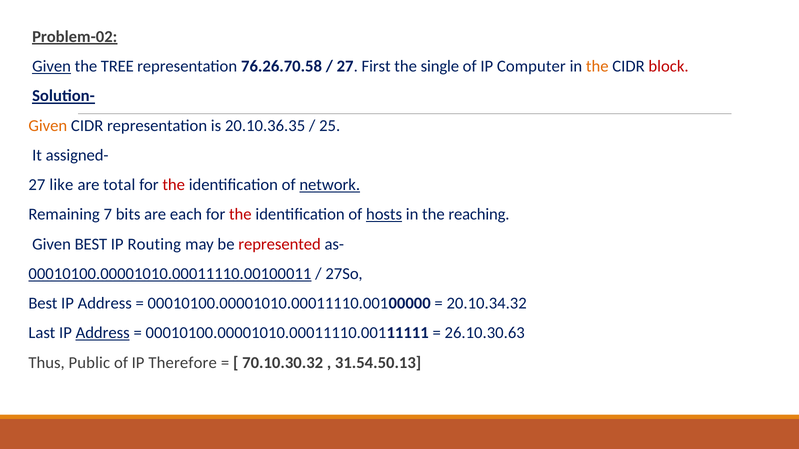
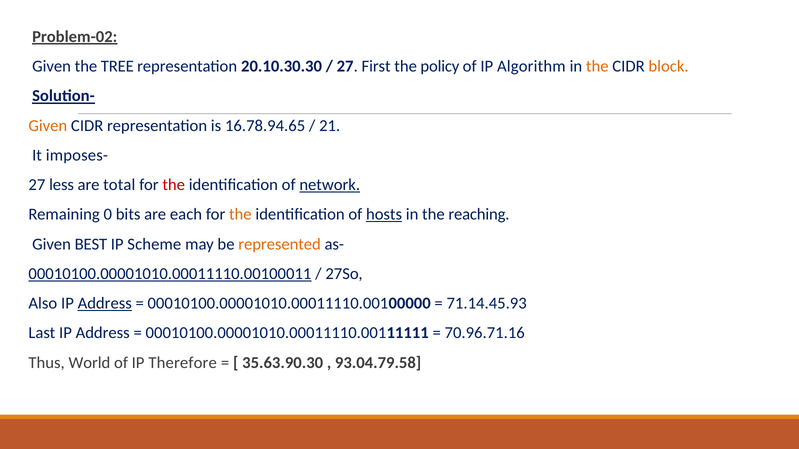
Given at (52, 66) underline: present -> none
76.26.70.58: 76.26.70.58 -> 20.10.30.30
single: single -> policy
Computer: Computer -> Algorithm
block colour: red -> orange
20.10.36.35: 20.10.36.35 -> 16.78.94.65
25: 25 -> 21
assigned-: assigned- -> imposes-
like: like -> less
7: 7 -> 0
the at (240, 215) colour: red -> orange
Routing: Routing -> Scheme
represented colour: red -> orange
Best at (43, 304): Best -> Also
Address at (105, 304) underline: none -> present
20.10.34.32: 20.10.34.32 -> 71.14.45.93
Address at (103, 333) underline: present -> none
26.10.30.63: 26.10.30.63 -> 70.96.71.16
Public: Public -> World
70.10.30.32: 70.10.30.32 -> 35.63.90.30
31.54.50.13: 31.54.50.13 -> 93.04.79.58
